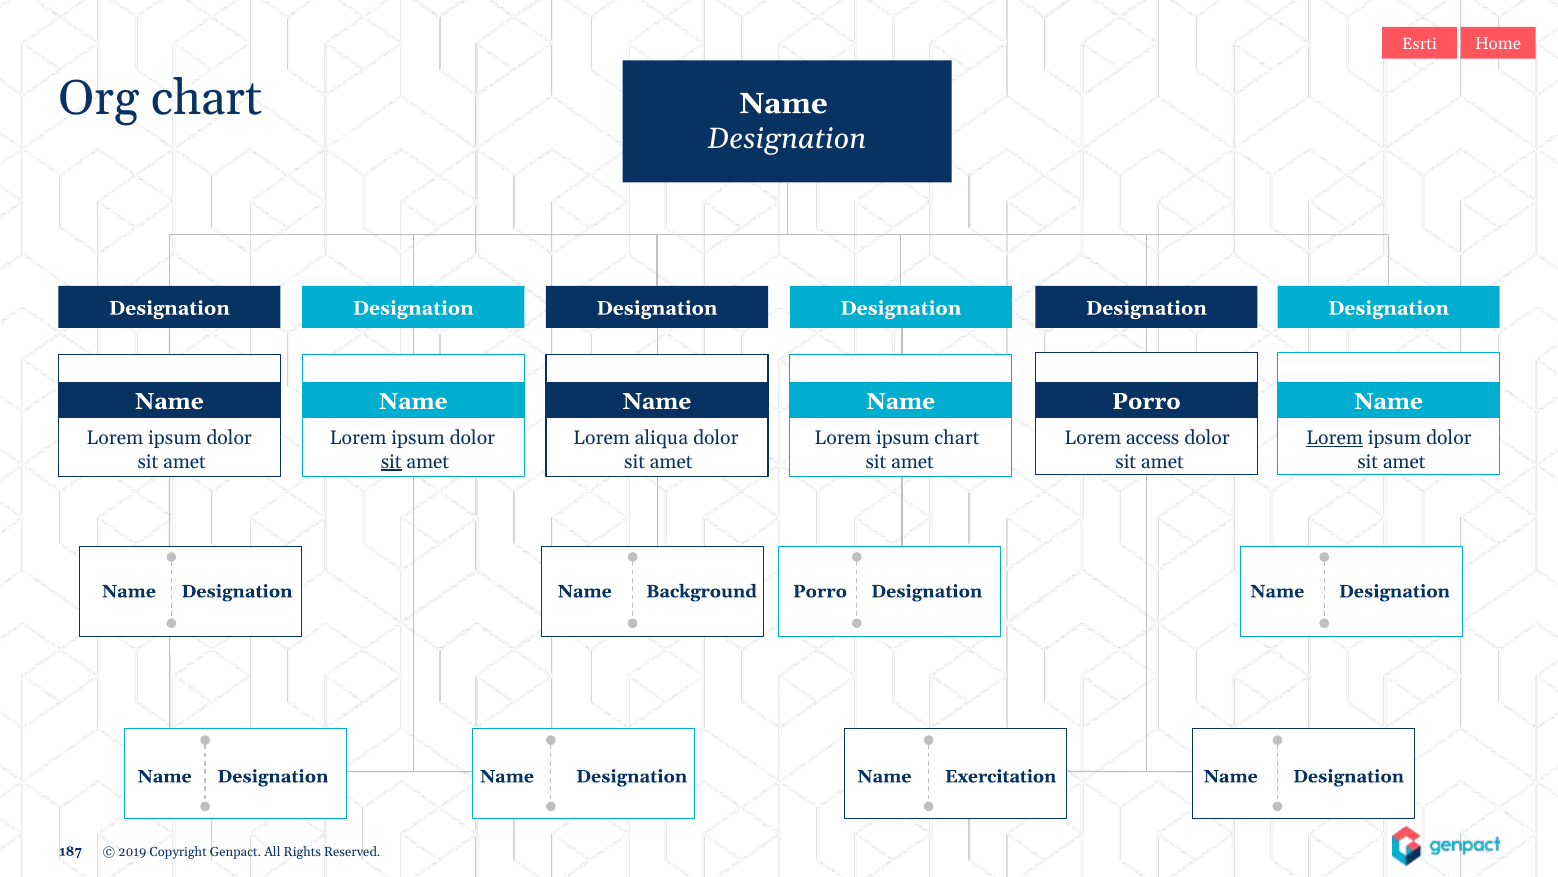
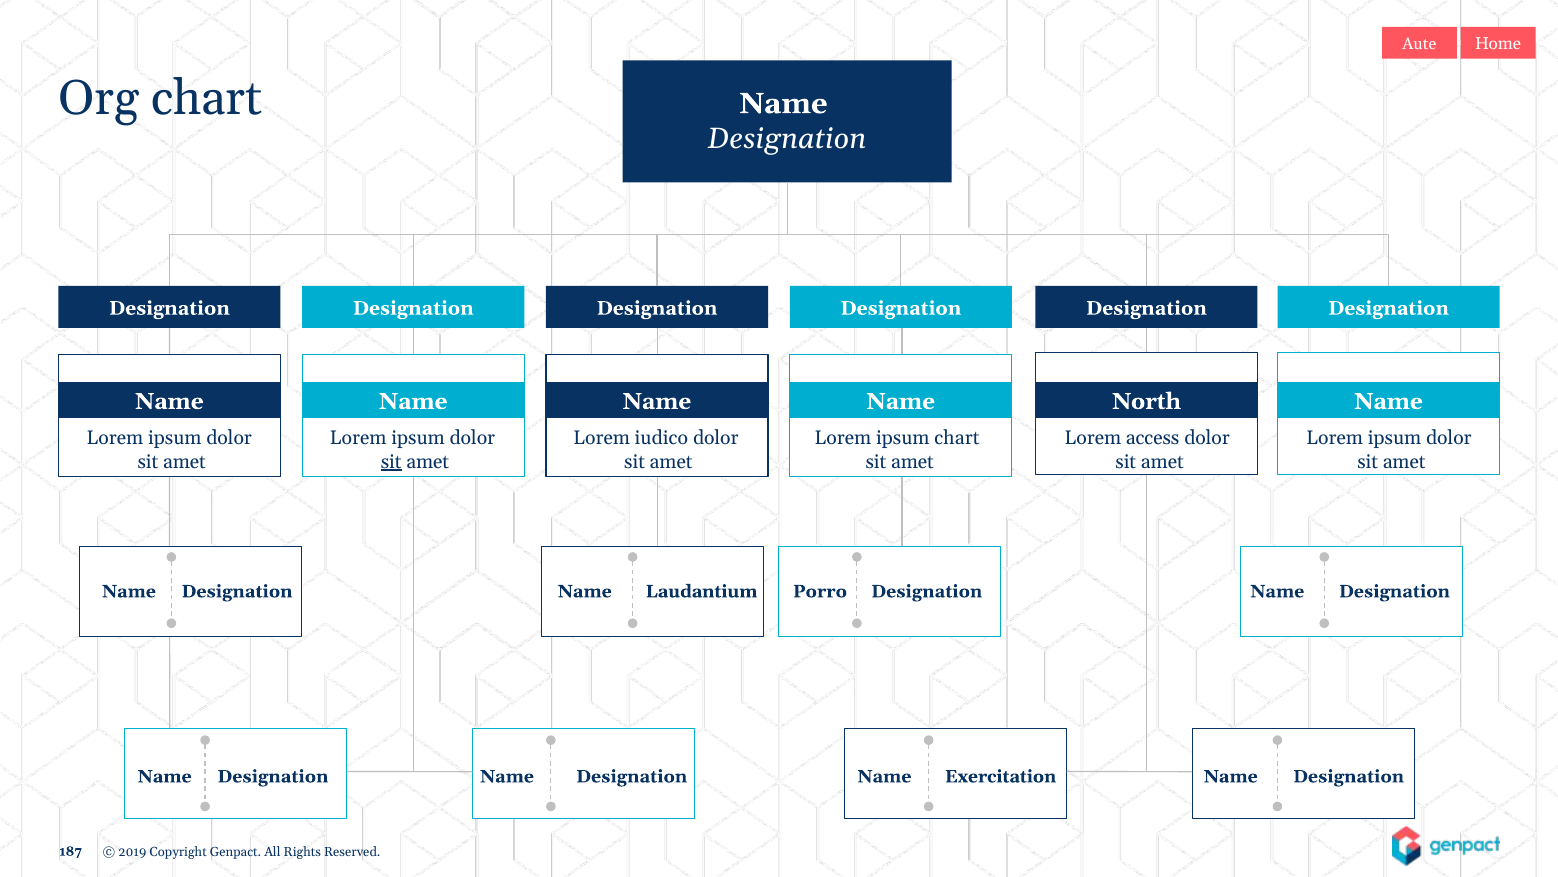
Esrti: Esrti -> Aute
Name Name Name Porro: Porro -> North
aliqua: aliqua -> iudico
Lorem at (1335, 438) underline: present -> none
Background: Background -> Laudantium
